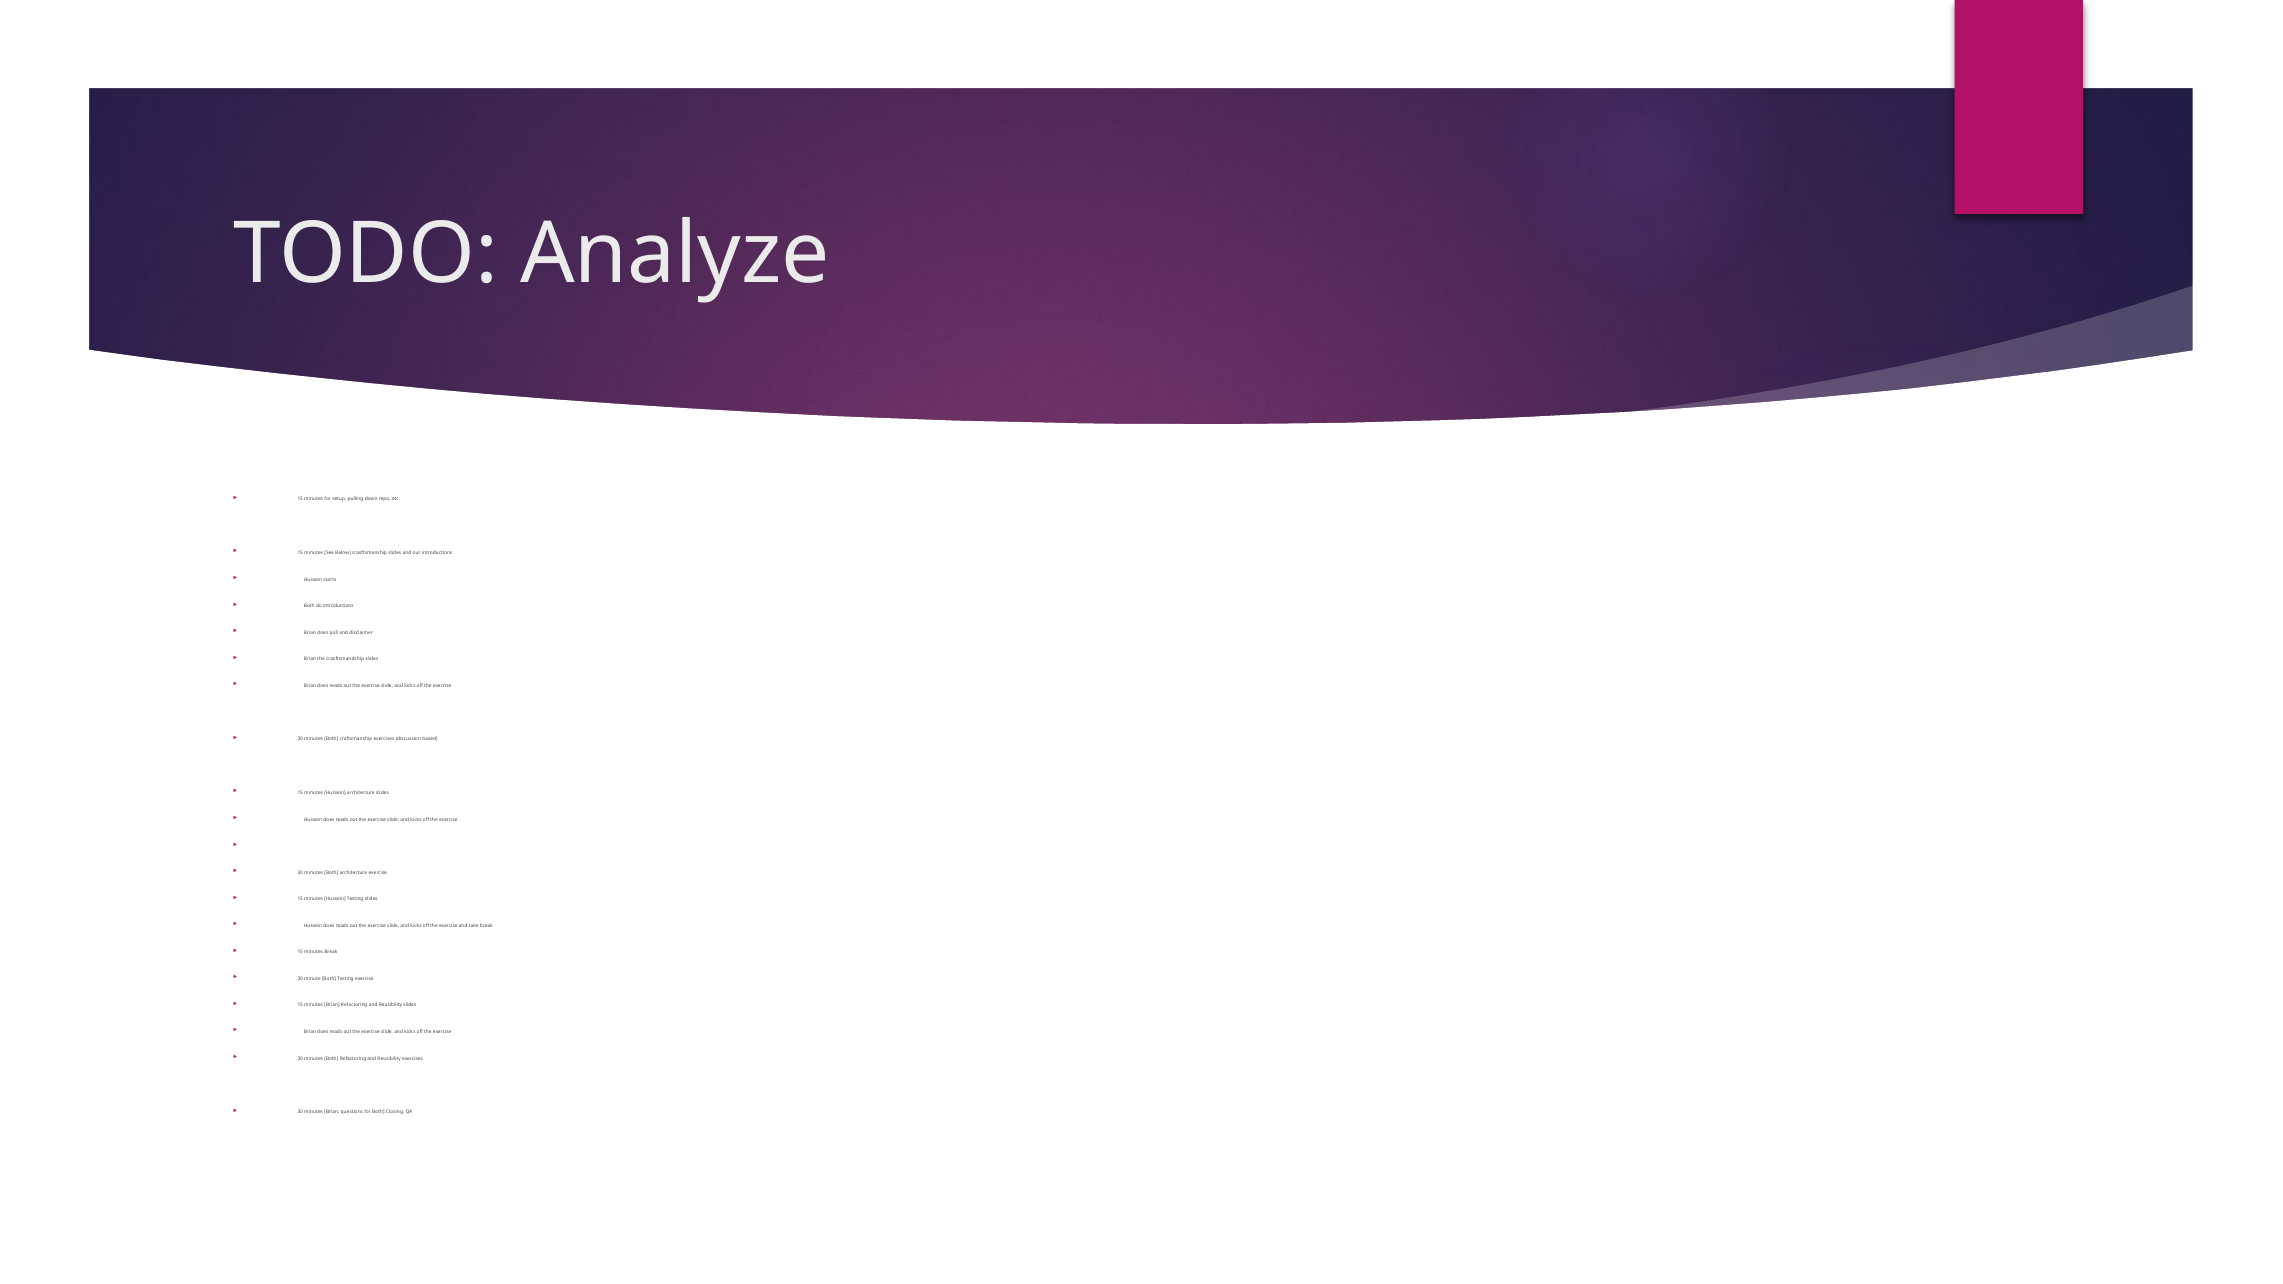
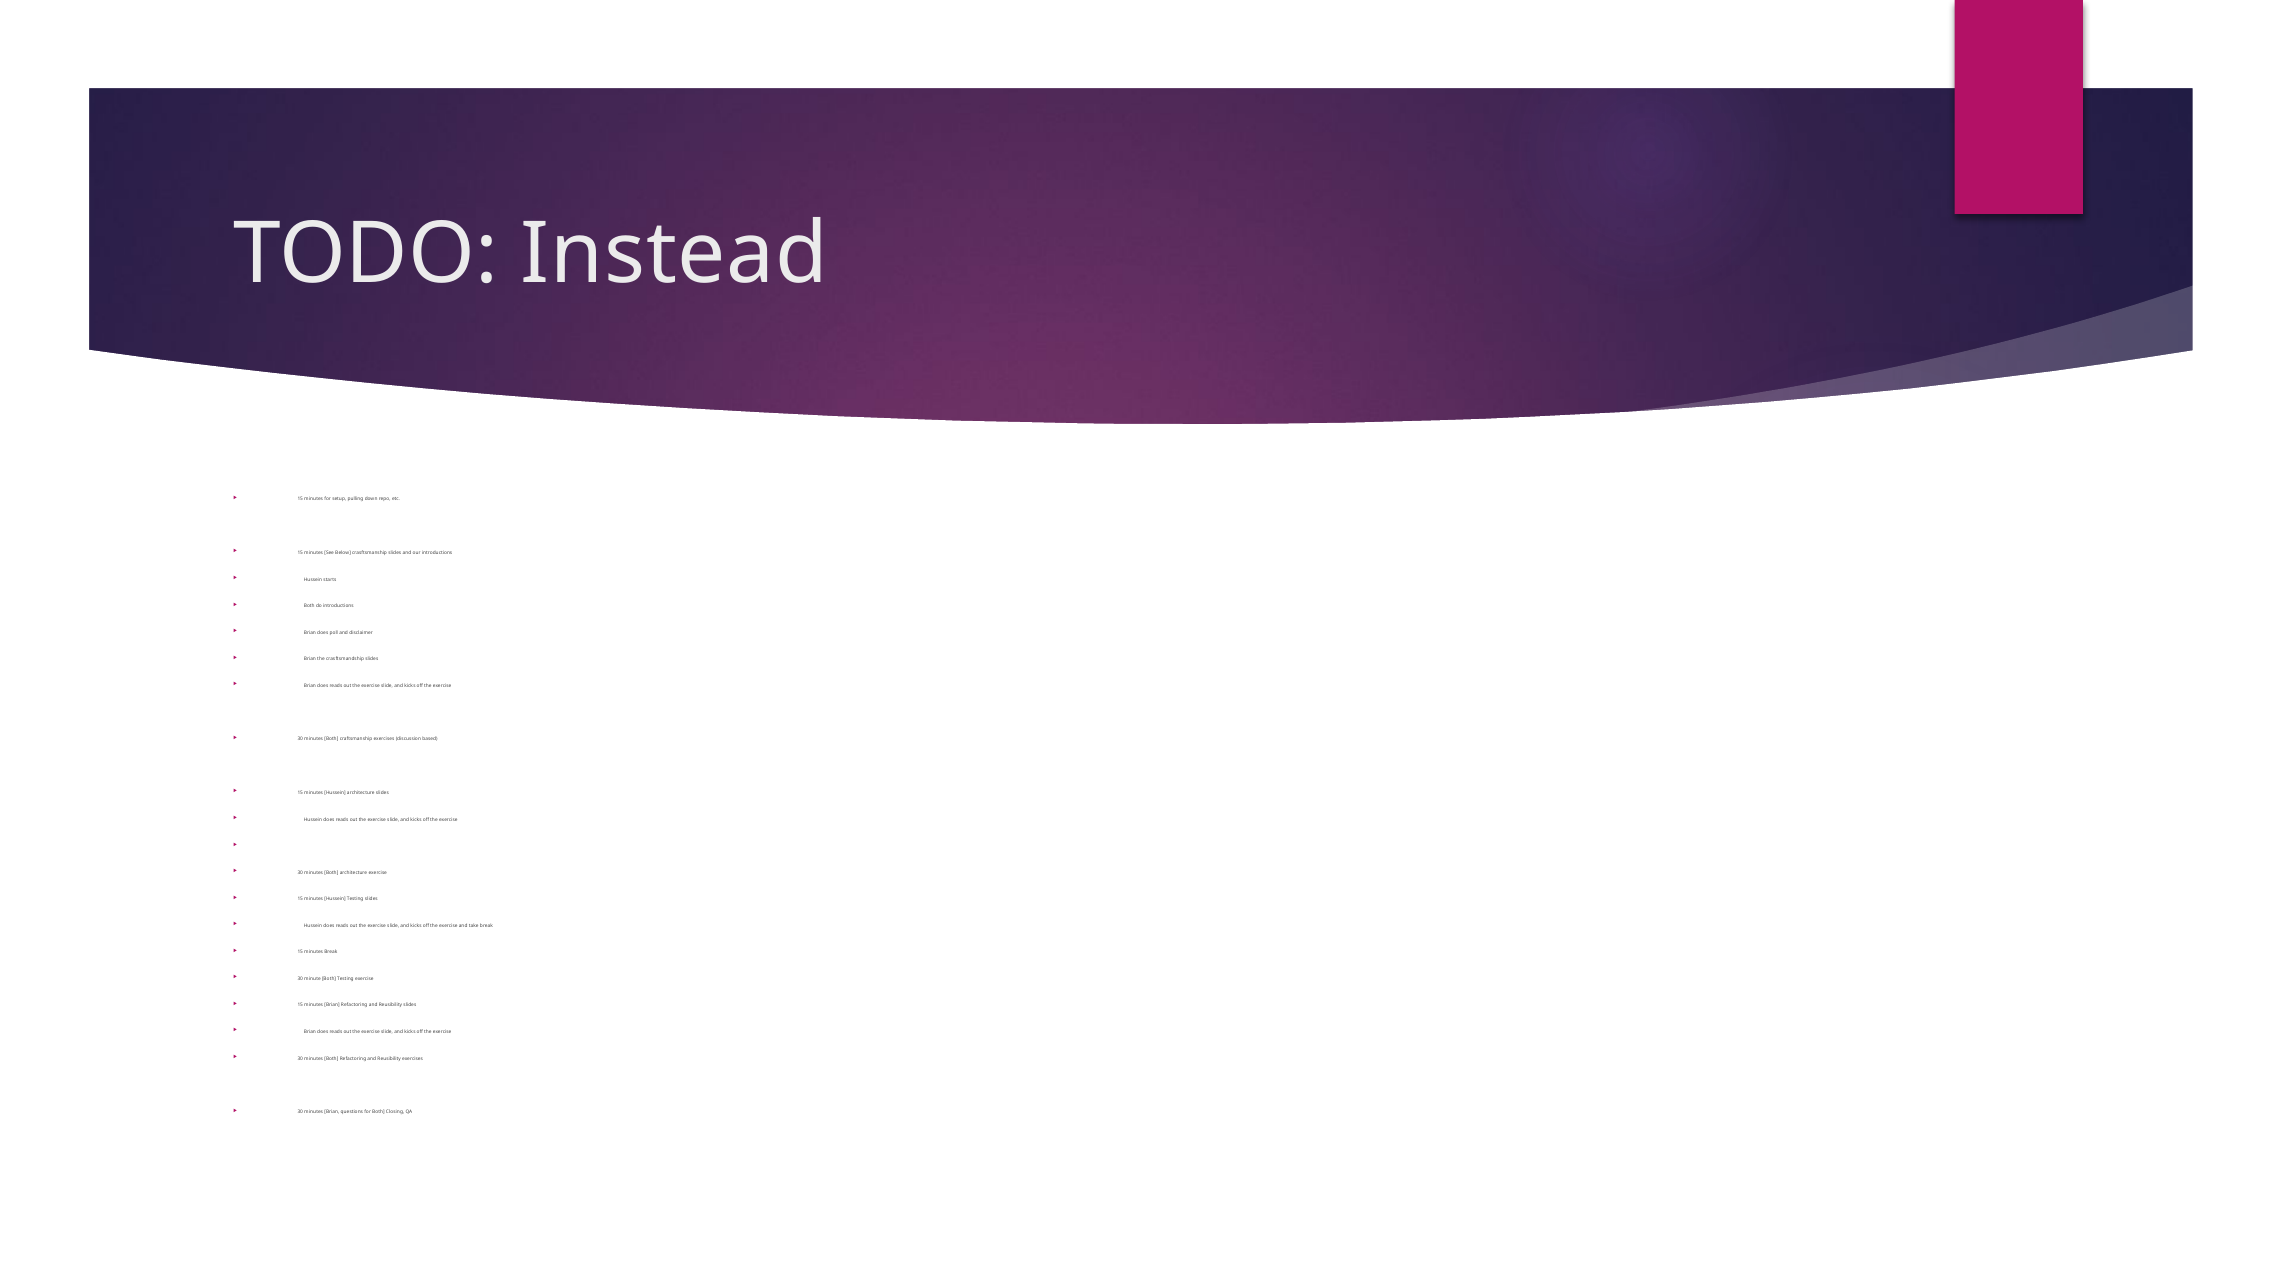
Analyze: Analyze -> Instead
